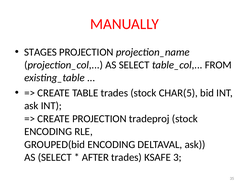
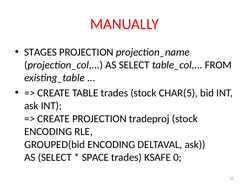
AFTER: AFTER -> SPACE
3: 3 -> 0
